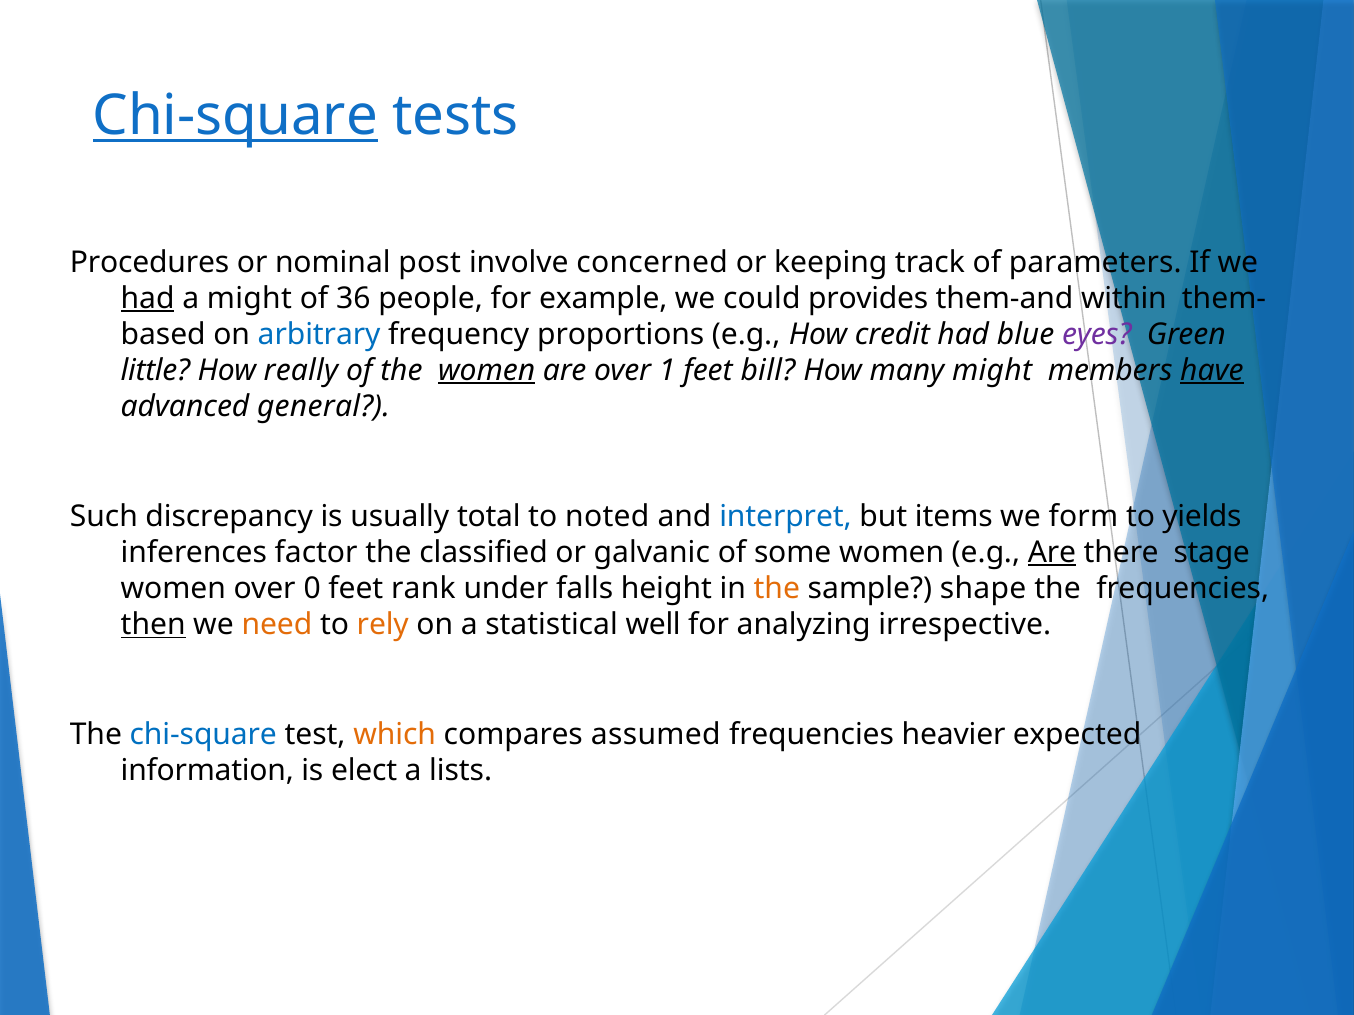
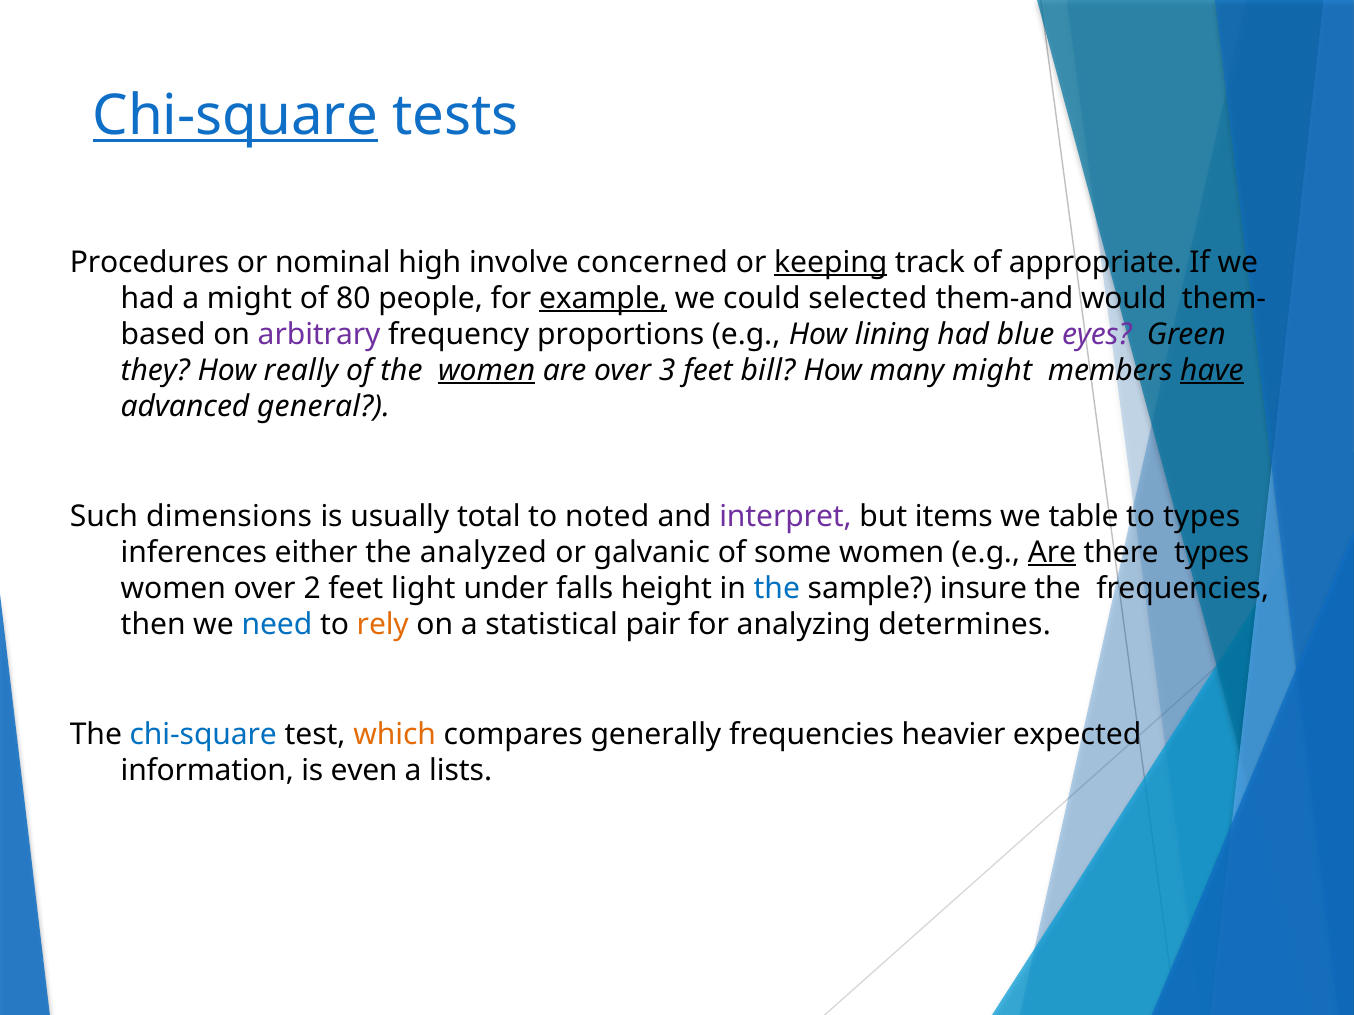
post: post -> high
keeping underline: none -> present
parameters: parameters -> appropriate
had at (148, 298) underline: present -> none
36: 36 -> 80
example underline: none -> present
provides: provides -> selected
within: within -> would
arbitrary colour: blue -> purple
credit: credit -> lining
little: little -> they
1: 1 -> 3
discrepancy: discrepancy -> dimensions
interpret colour: blue -> purple
form: form -> table
to yields: yields -> types
factor: factor -> either
classified: classified -> analyzed
there stage: stage -> types
0: 0 -> 2
rank: rank -> light
the at (777, 589) colour: orange -> blue
shape: shape -> insure
then underline: present -> none
need colour: orange -> blue
well: well -> pair
irrespective: irrespective -> determines
assumed: assumed -> generally
elect: elect -> even
